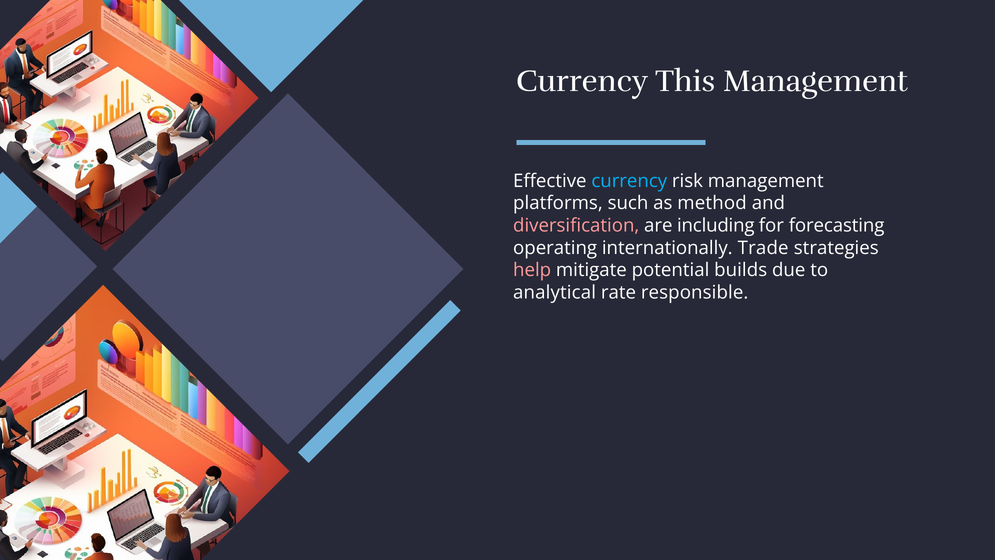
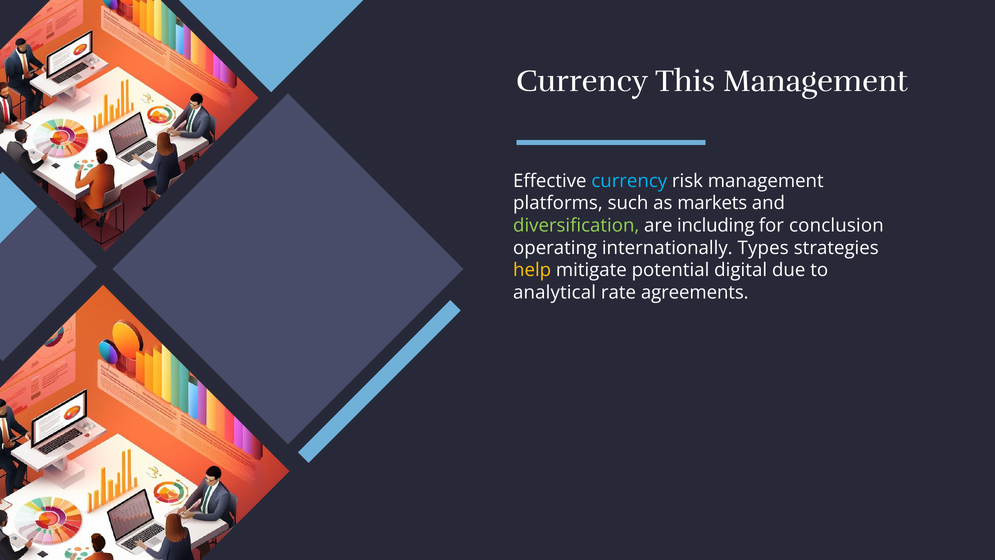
method: method -> markets
diversiﬁcation colour: pink -> light green
forecasting: forecasting -> conclusion
Trade: Trade -> Types
help colour: pink -> yellow
builds: builds -> digital
responsible: responsible -> agreements
